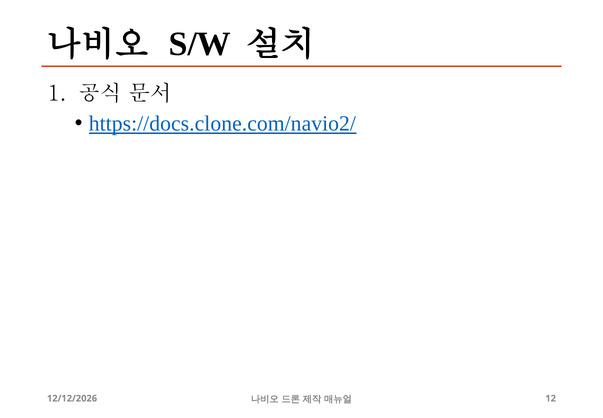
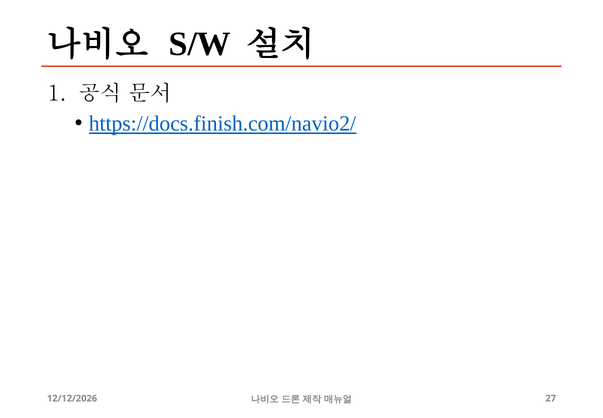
https://docs.clone.com/navio2/: https://docs.clone.com/navio2/ -> https://docs.finish.com/navio2/
12: 12 -> 27
